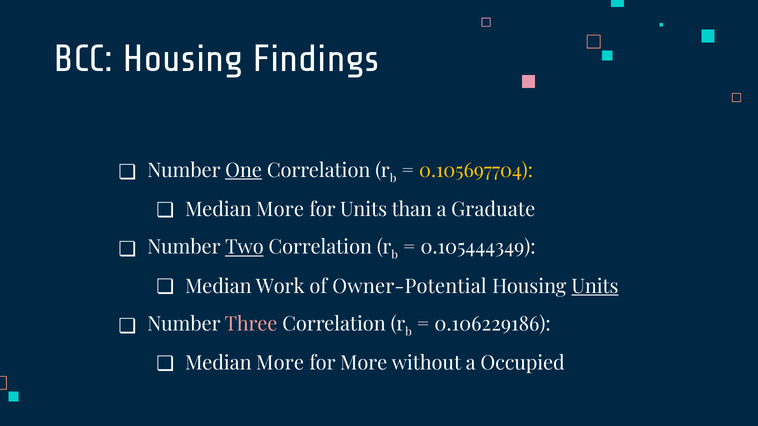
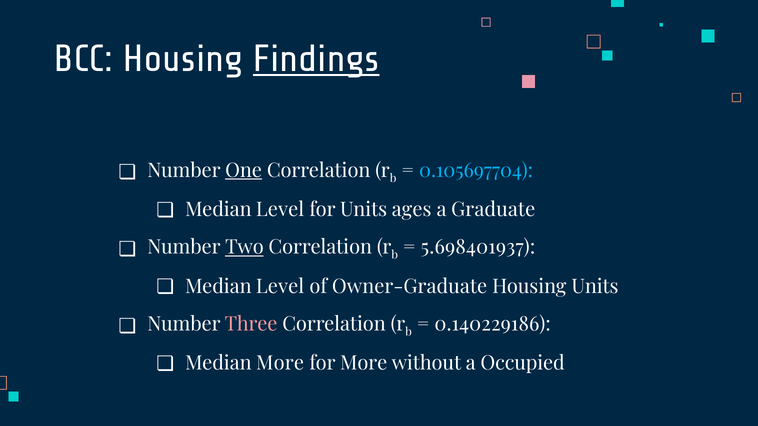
Findings underline: none -> present
0.105697704 colour: yellow -> light blue
More at (280, 210): More -> Level
than: than -> ages
0.105444349: 0.105444349 -> 5.698401937
Work at (280, 287): Work -> Level
Owner-Potential: Owner-Potential -> Owner-Graduate
Units at (595, 287) underline: present -> none
0.106229186: 0.106229186 -> 0.140229186
